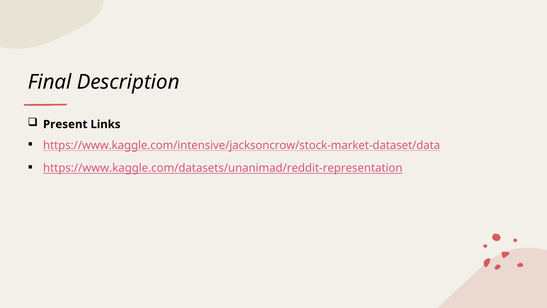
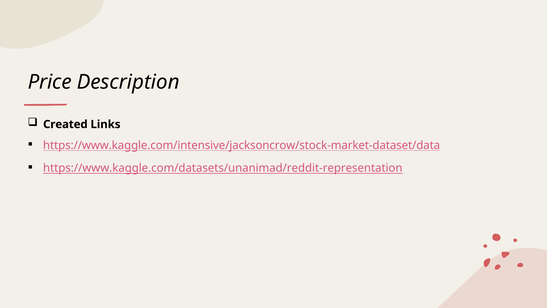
Final: Final -> Price
Present: Present -> Created
